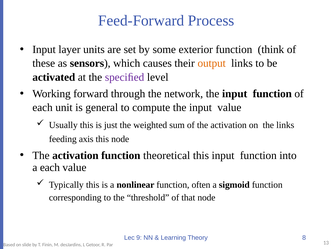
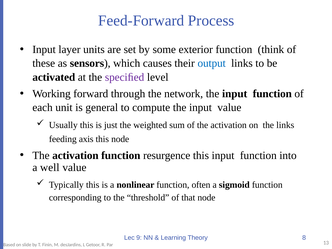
output colour: orange -> blue
theoretical: theoretical -> resurgence
a each: each -> well
